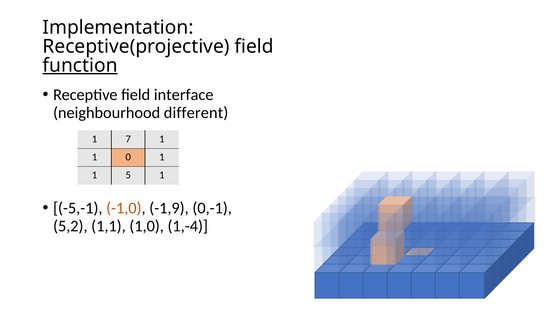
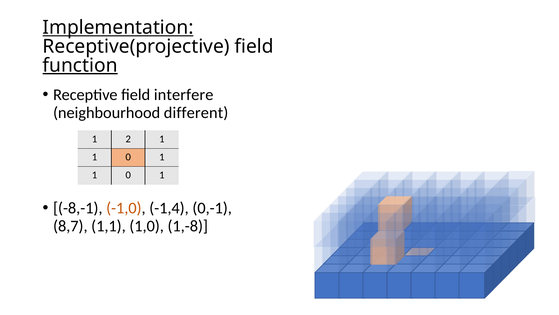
Implementation underline: none -> present
interface: interface -> interfere
7: 7 -> 2
5 at (128, 175): 5 -> 0
-5,-1: -5,-1 -> -8,-1
-1,9: -1,9 -> -1,4
5,2: 5,2 -> 8,7
1,-4: 1,-4 -> 1,-8
